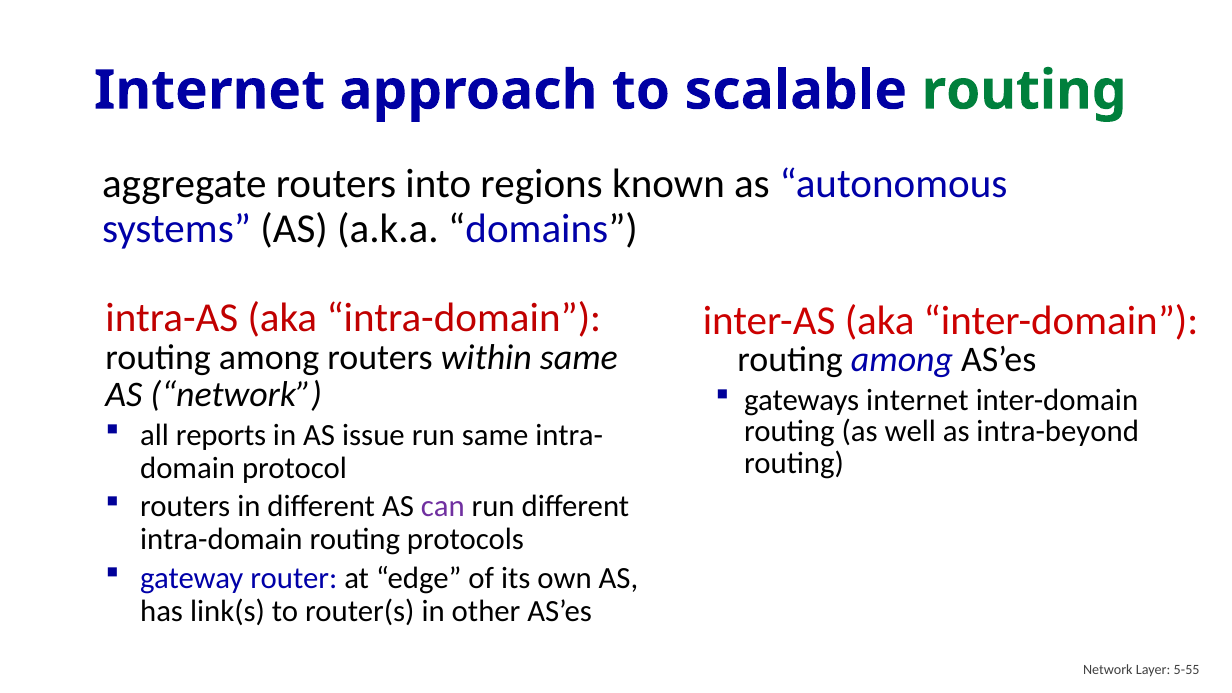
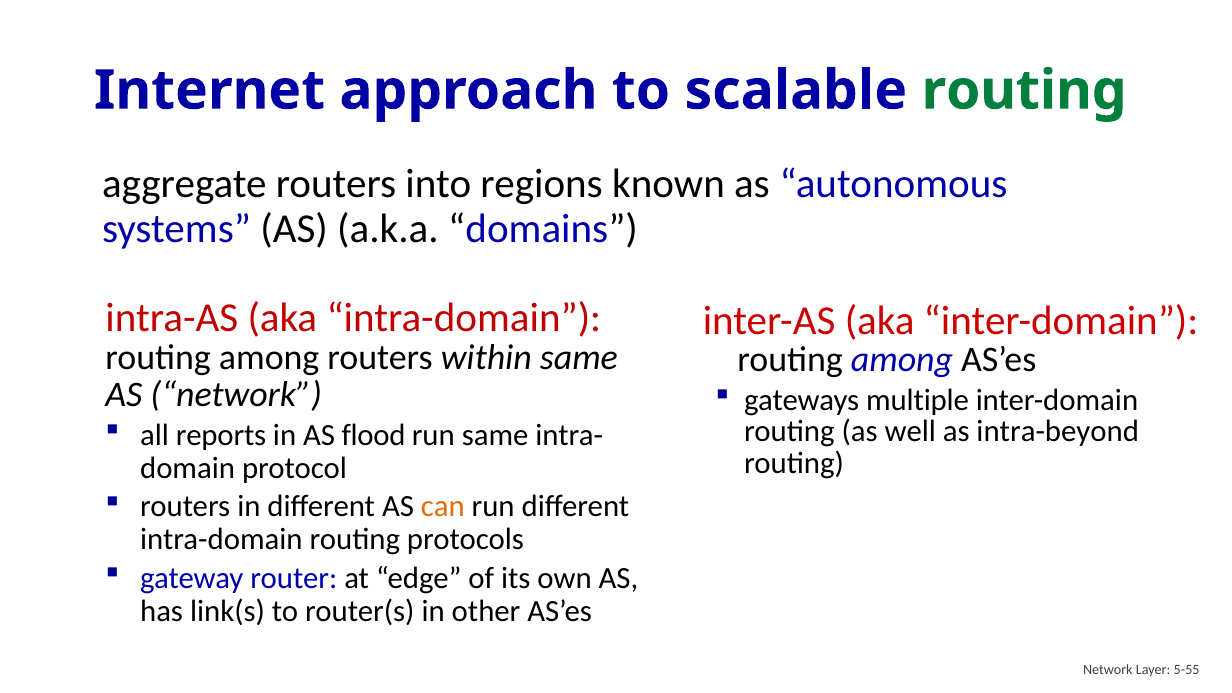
gateways internet: internet -> multiple
issue: issue -> flood
can colour: purple -> orange
